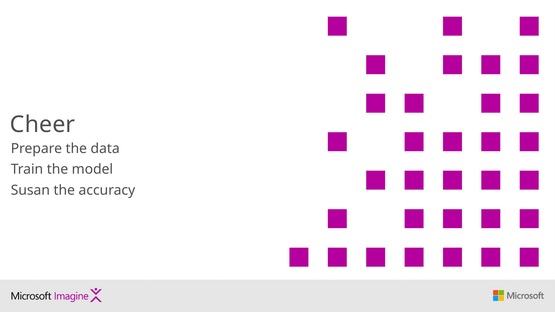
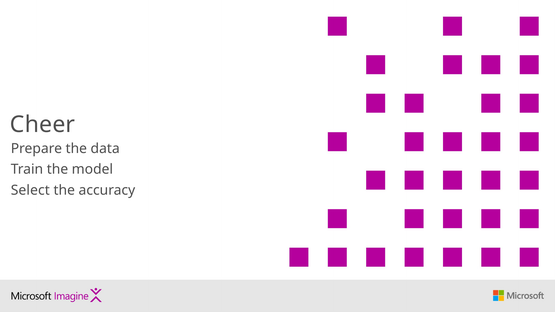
Susan: Susan -> Select
